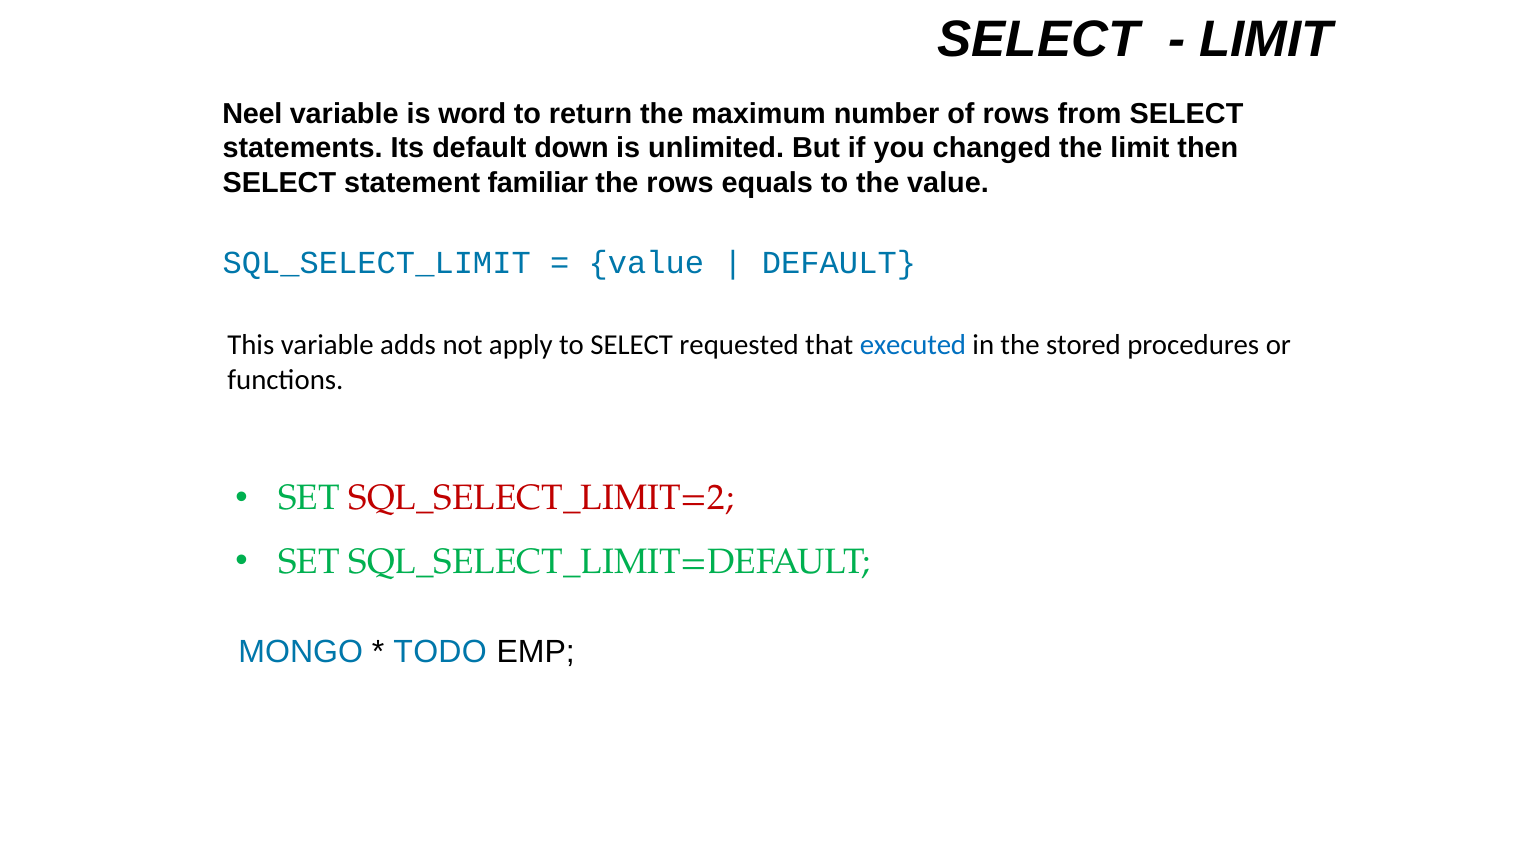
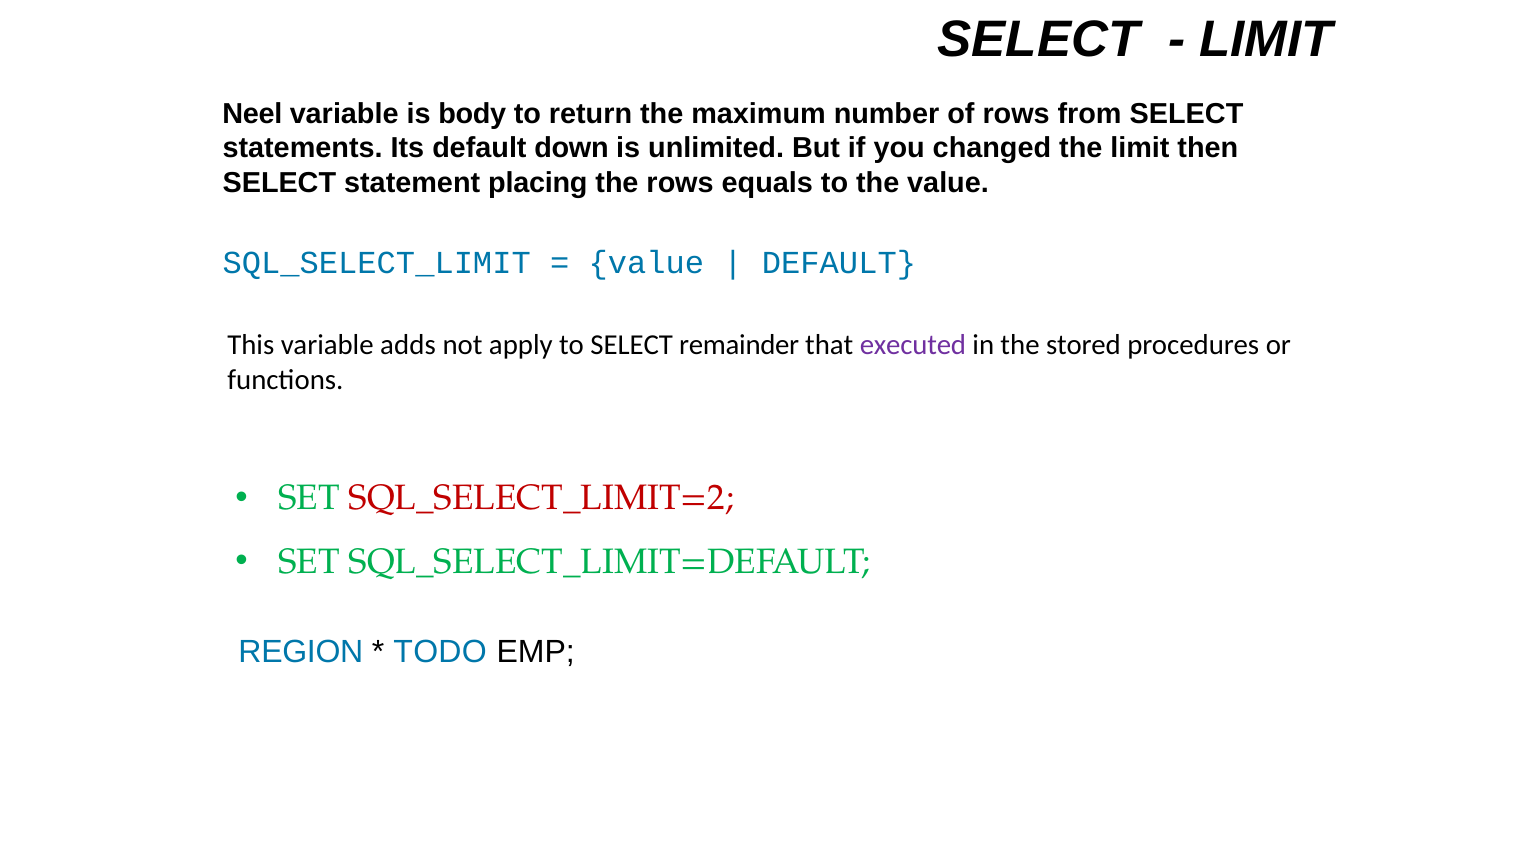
word: word -> body
familiar: familiar -> placing
requested: requested -> remainder
executed colour: blue -> purple
MONGO: MONGO -> REGION
